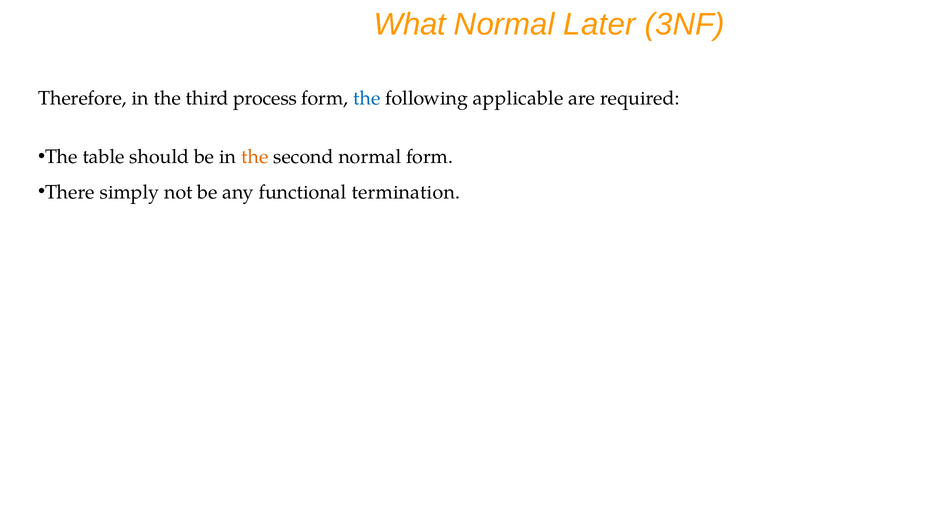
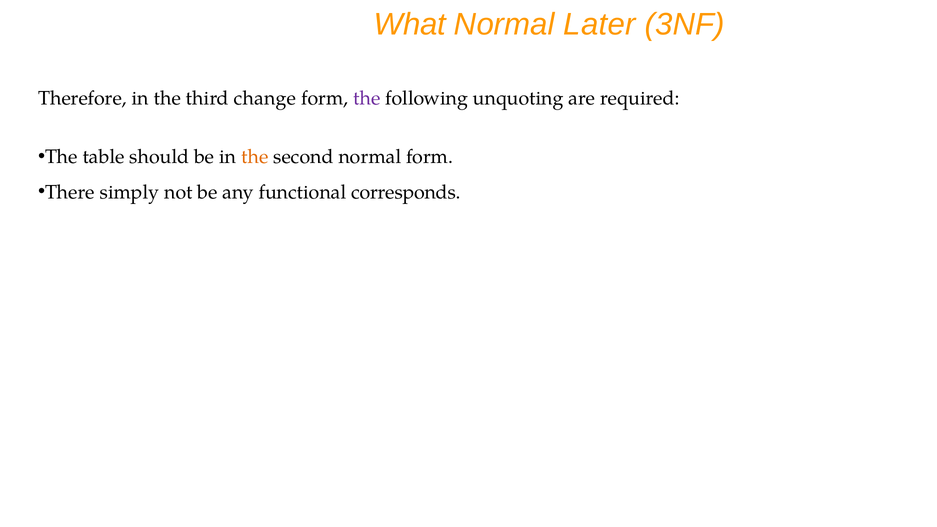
process: process -> change
the at (367, 98) colour: blue -> purple
applicable: applicable -> unquoting
termination: termination -> corresponds
